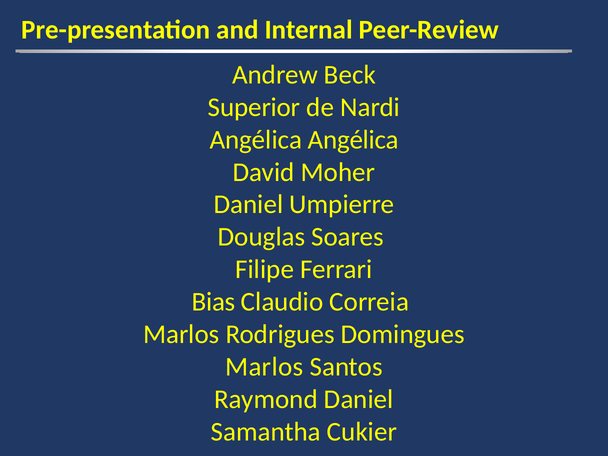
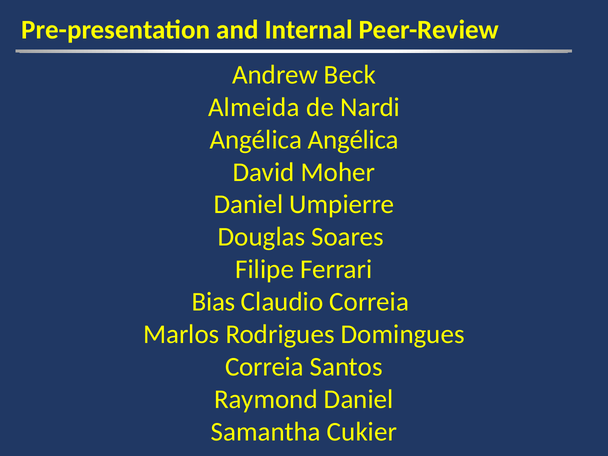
Superior: Superior -> Almeida
Marlos at (264, 367): Marlos -> Correia
